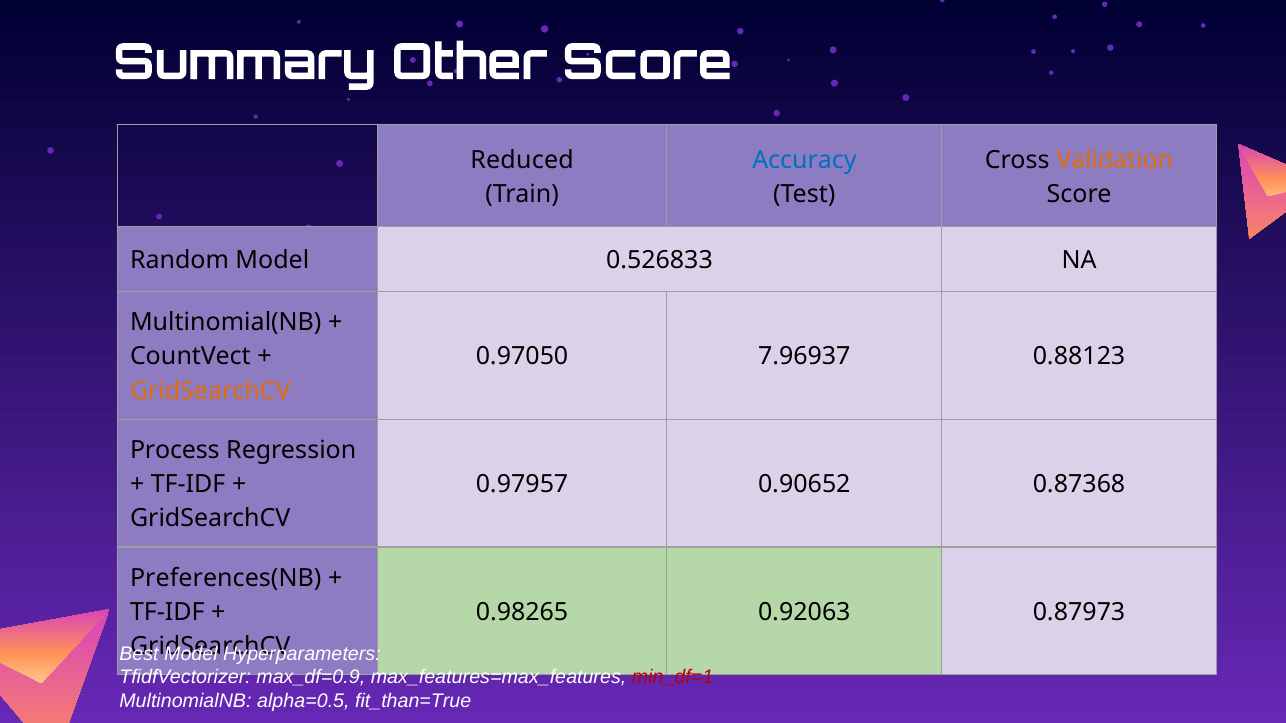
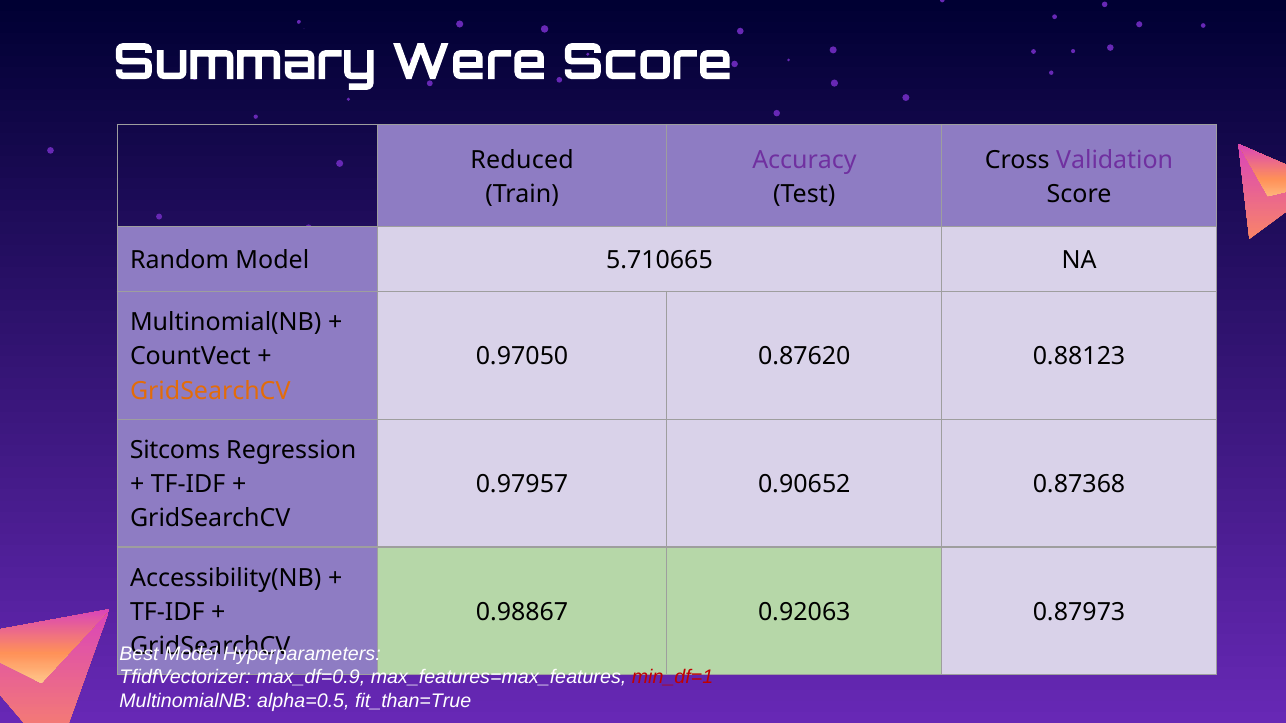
Other: Other -> Were
Accuracy colour: blue -> purple
Validation colour: orange -> purple
0.526833: 0.526833 -> 5.710665
7.96937: 7.96937 -> 0.87620
Process: Process -> Sitcoms
Preferences(NB: Preferences(NB -> Accessibility(NB
0.98265: 0.98265 -> 0.98867
